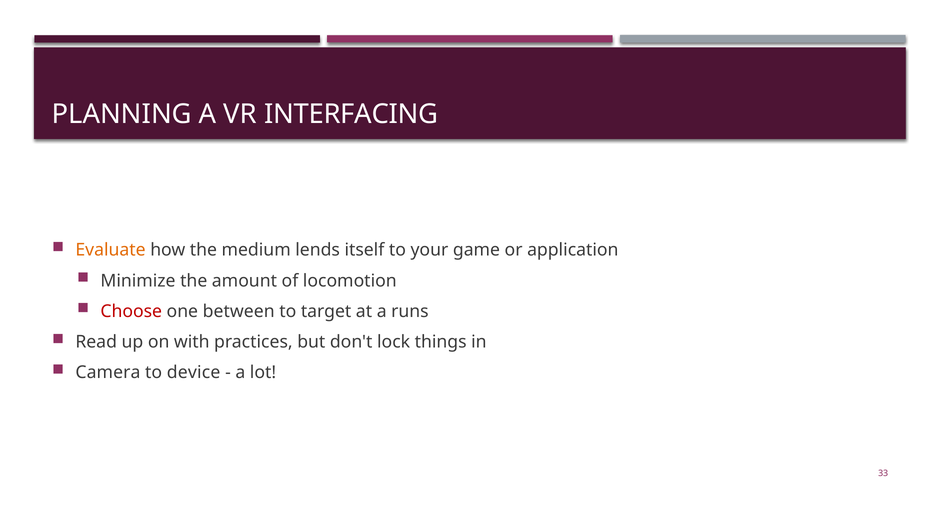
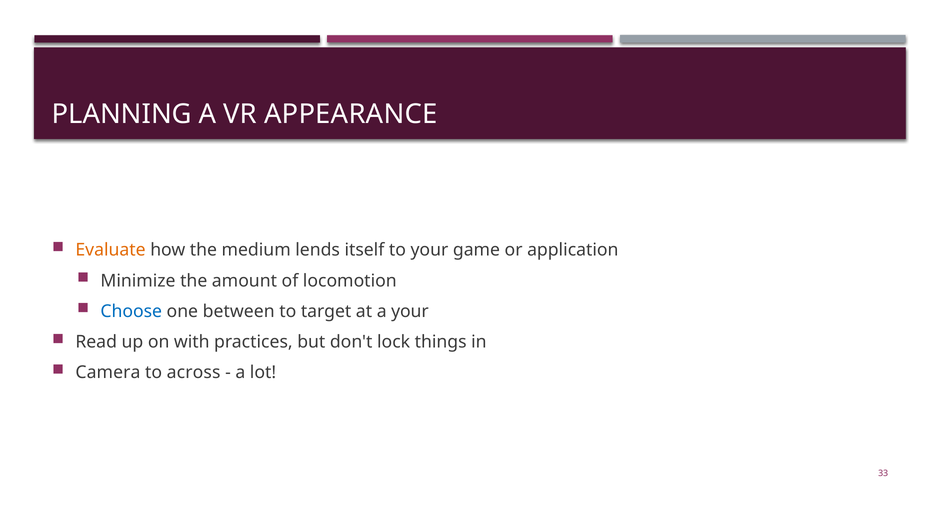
INTERFACING: INTERFACING -> APPEARANCE
Choose colour: red -> blue
a runs: runs -> your
device: device -> across
